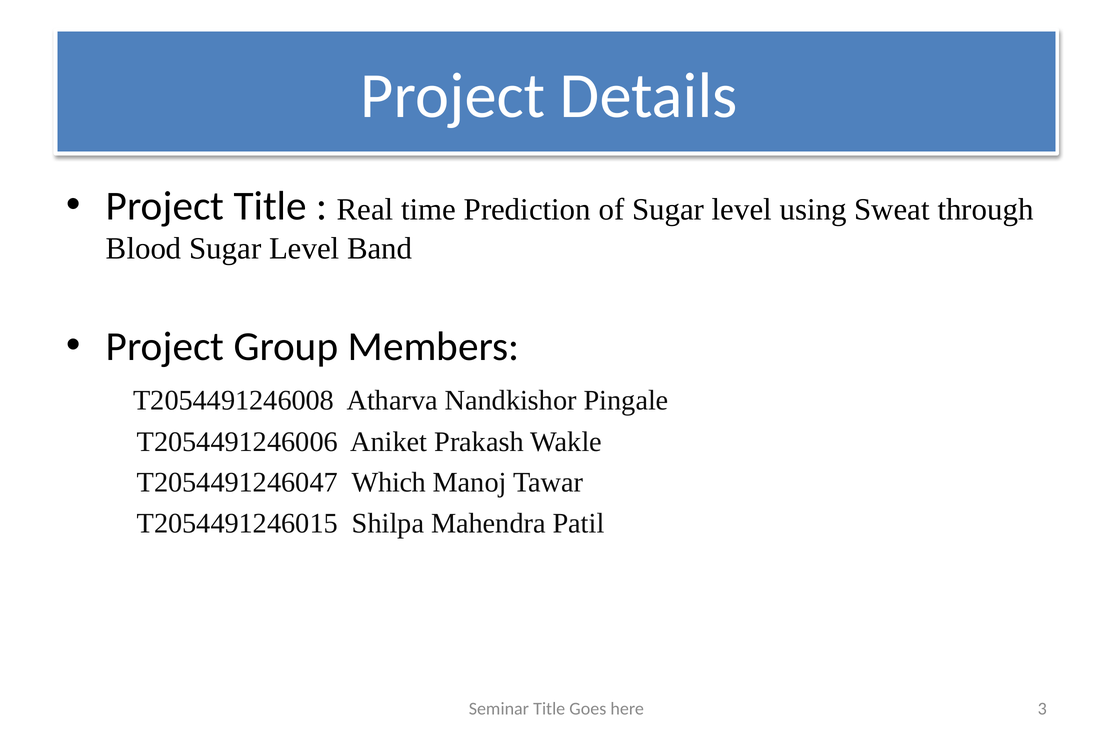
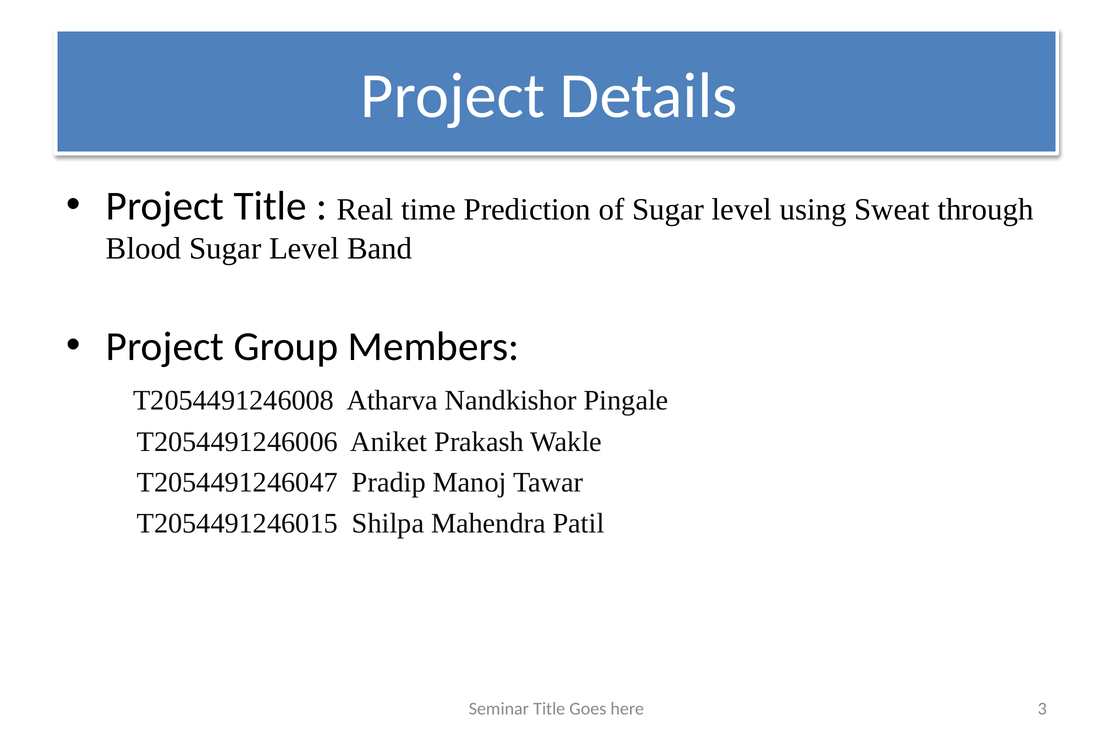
Which: Which -> Pradip
